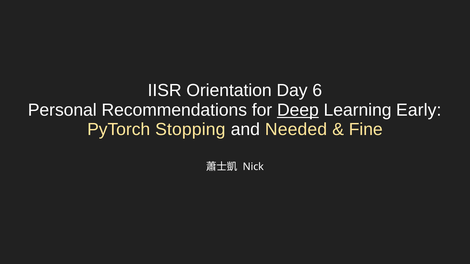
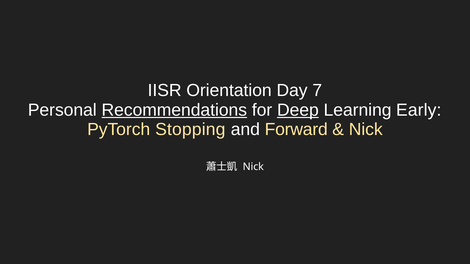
6: 6 -> 7
Recommendations underline: none -> present
Needed: Needed -> Forward
Fine at (366, 130): Fine -> Nick
